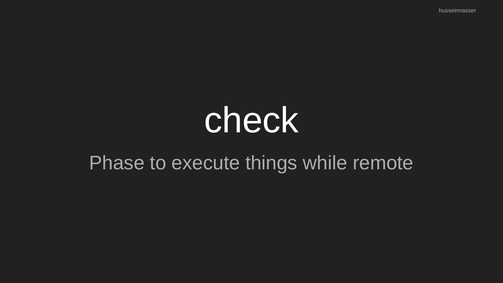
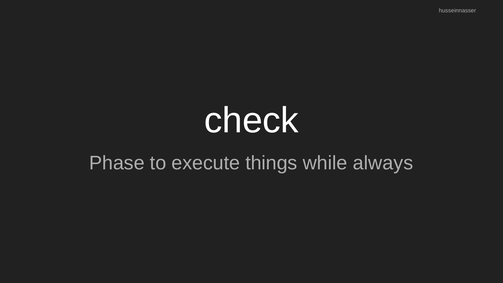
remote: remote -> always
